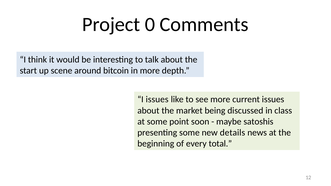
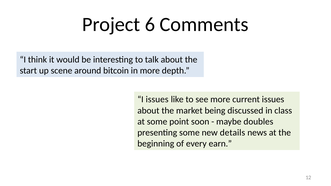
0: 0 -> 6
satoshis: satoshis -> doubles
total: total -> earn
